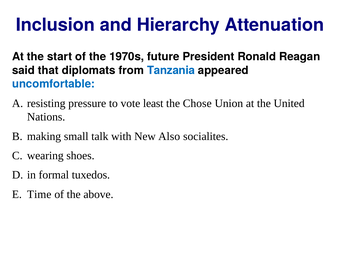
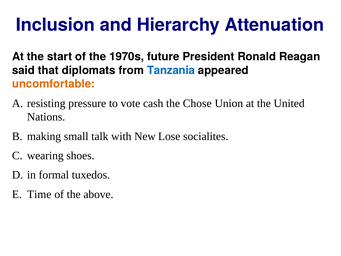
uncomfortable colour: blue -> orange
least: least -> cash
Also: Also -> Lose
